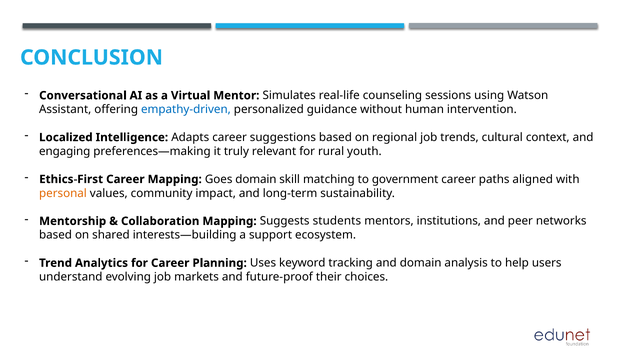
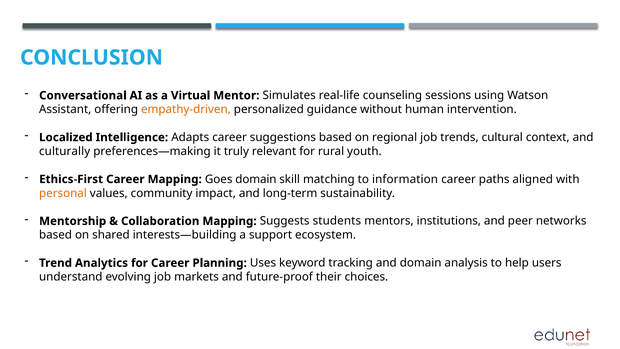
empathy-driven colour: blue -> orange
engaging: engaging -> culturally
government: government -> information
